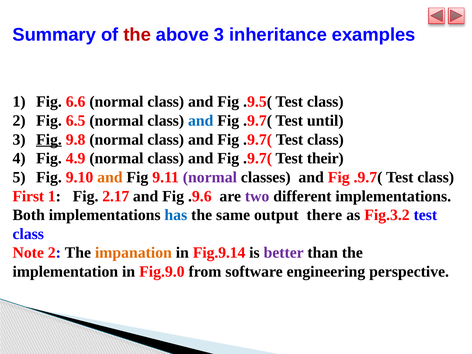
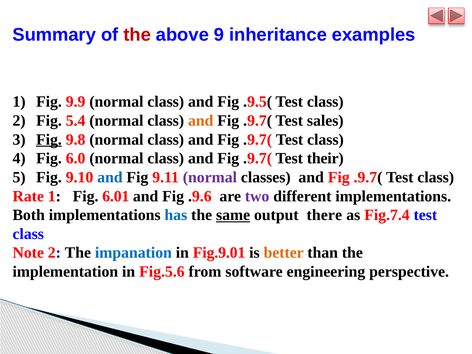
above 3: 3 -> 9
6.6: 6.6 -> 9.9
6.5: 6.5 -> 5.4
and at (201, 121) colour: blue -> orange
until: until -> sales
4.9: 4.9 -> 6.0
and at (110, 177) colour: orange -> blue
First: First -> Rate
2.17: 2.17 -> 6.01
same underline: none -> present
Fig.3.2: Fig.3.2 -> Fig.7.4
impanation colour: orange -> blue
Fig.9.14: Fig.9.14 -> Fig.9.01
better colour: purple -> orange
Fig.9.0: Fig.9.0 -> Fig.5.6
